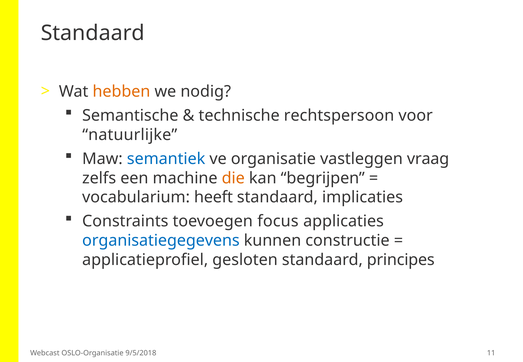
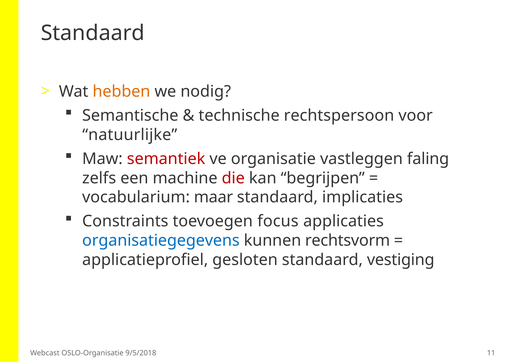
semantiek colour: blue -> red
vraag: vraag -> faling
die colour: orange -> red
heeft: heeft -> maar
constructie: constructie -> rechtsvorm
principes: principes -> vestiging
